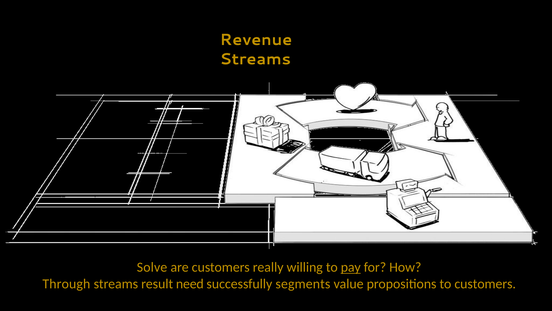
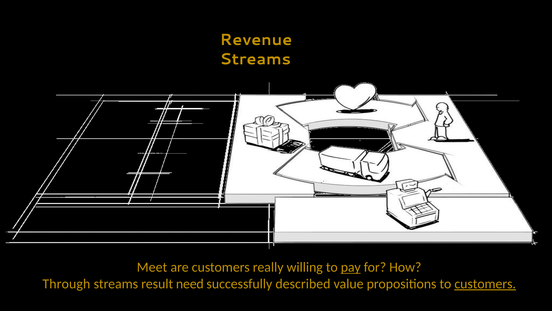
Solve: Solve -> Meet
segments: segments -> described
customers at (485, 283) underline: none -> present
